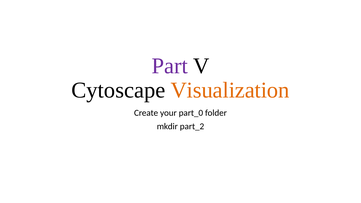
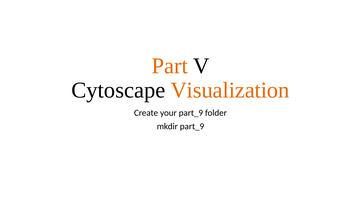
Part colour: purple -> orange
your part_0: part_0 -> part_9
mkdir part_2: part_2 -> part_9
